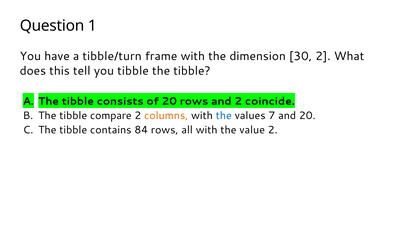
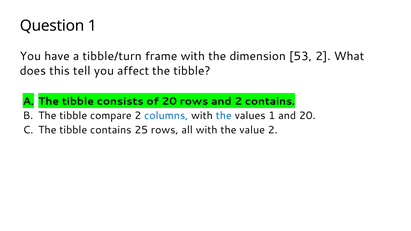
30: 30 -> 53
you tibble: tibble -> affect
2 coincide: coincide -> contains
columns colour: orange -> blue
values 7: 7 -> 1
84: 84 -> 25
